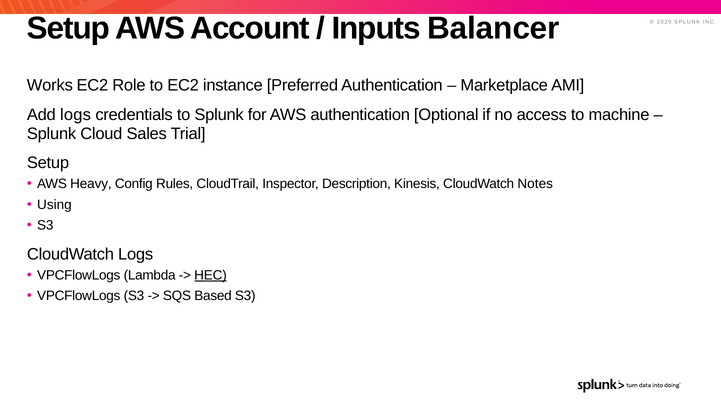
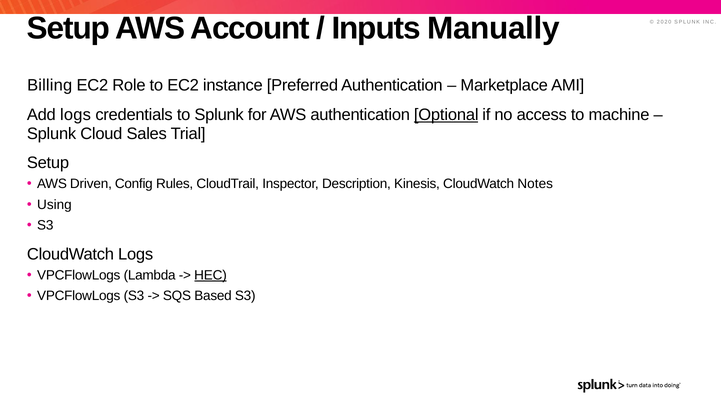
Balancer: Balancer -> Manually
Works: Works -> Billing
Optional underline: none -> present
Heavy: Heavy -> Driven
